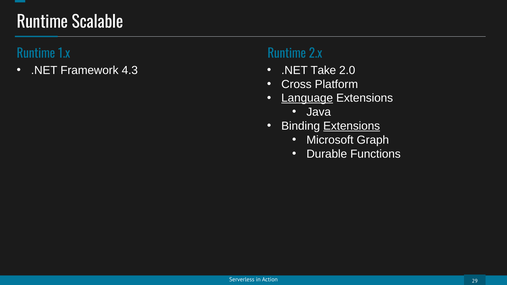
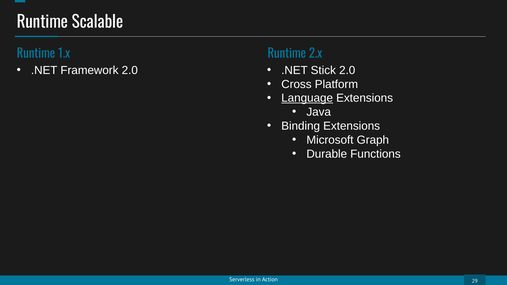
Framework 4.3: 4.3 -> 2.0
Take: Take -> Stick
Extensions at (352, 126) underline: present -> none
